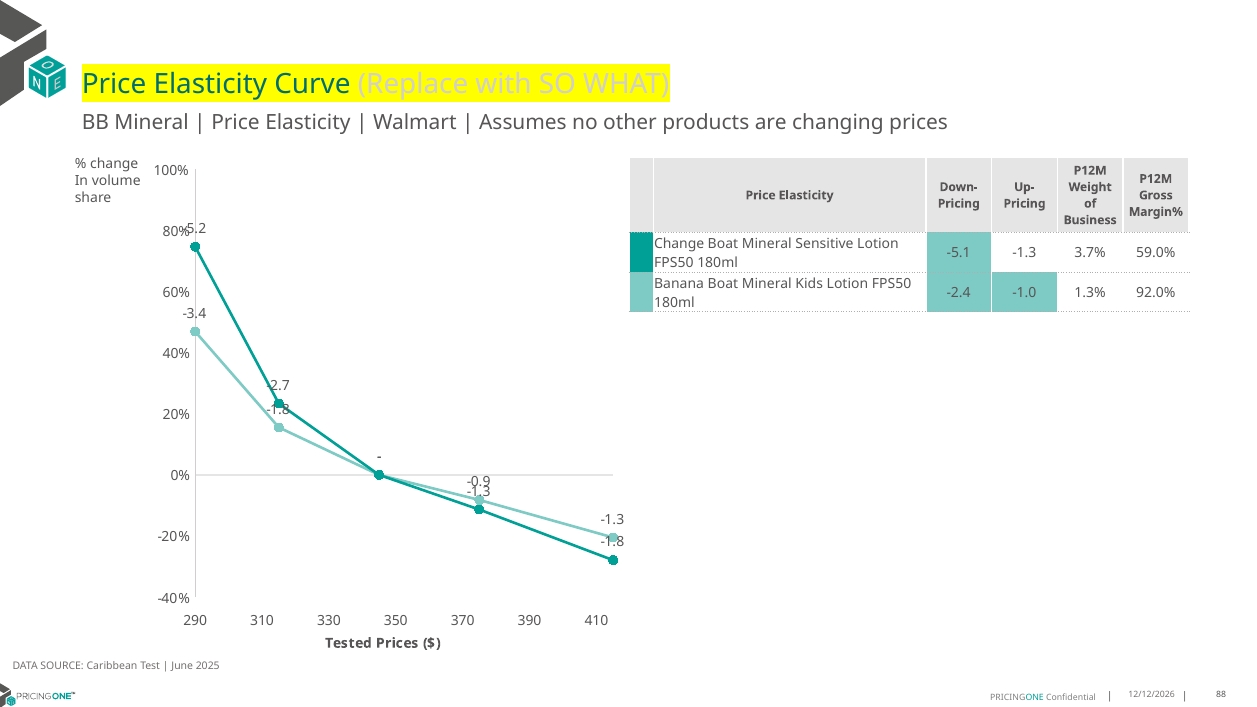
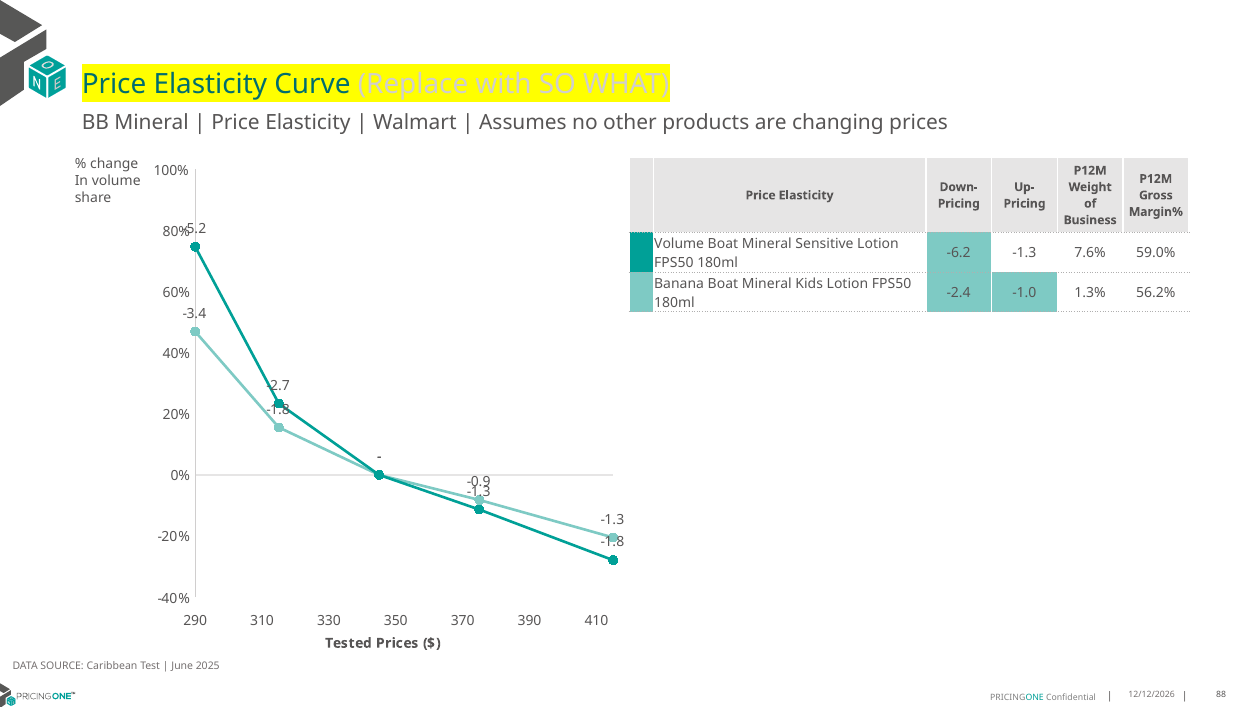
Change at (679, 244): Change -> Volume
-5.1: -5.1 -> -6.2
3.7%: 3.7% -> 7.6%
92.0%: 92.0% -> 56.2%
